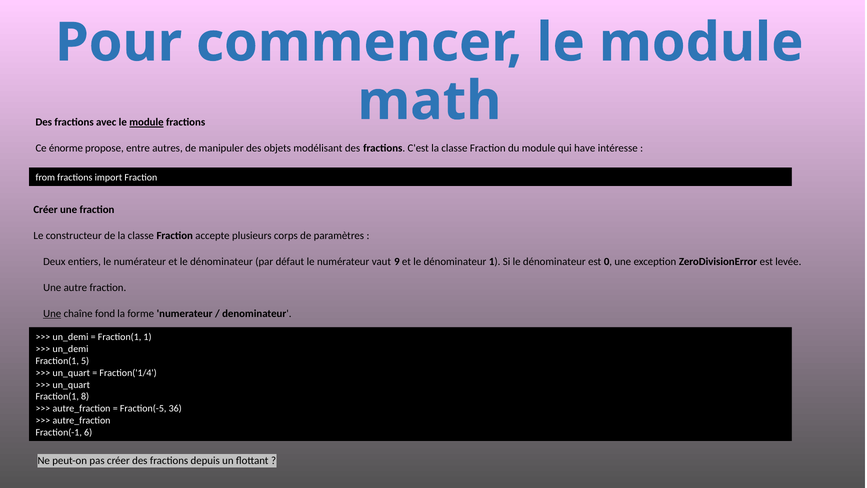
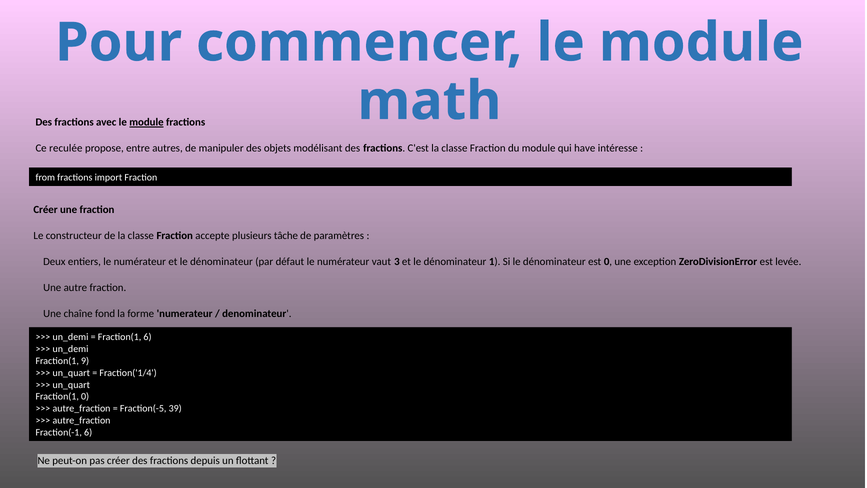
énorme: énorme -> reculée
corps: corps -> tâche
9: 9 -> 3
Une at (52, 314) underline: present -> none
Fraction(1 1: 1 -> 6
5: 5 -> 9
Fraction(1 8: 8 -> 0
36: 36 -> 39
